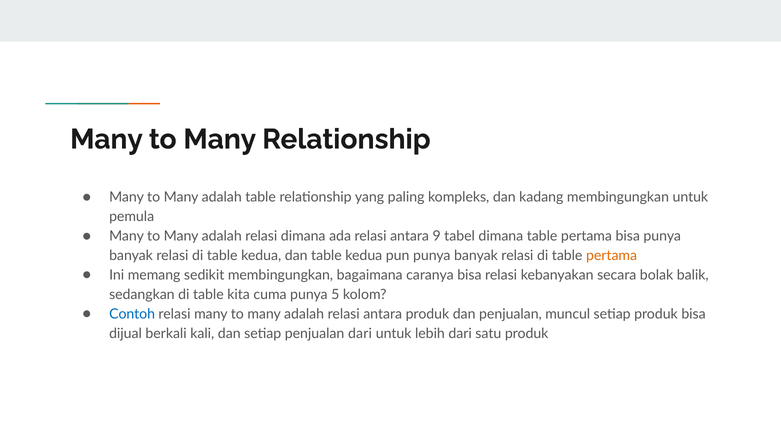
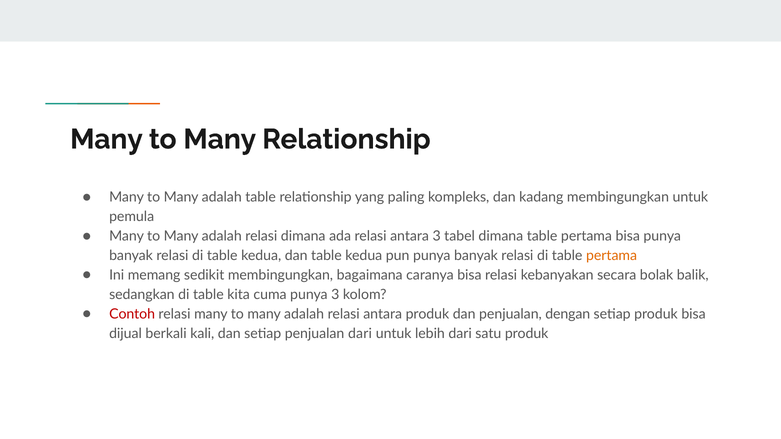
antara 9: 9 -> 3
punya 5: 5 -> 3
Contoh colour: blue -> red
muncul: muncul -> dengan
